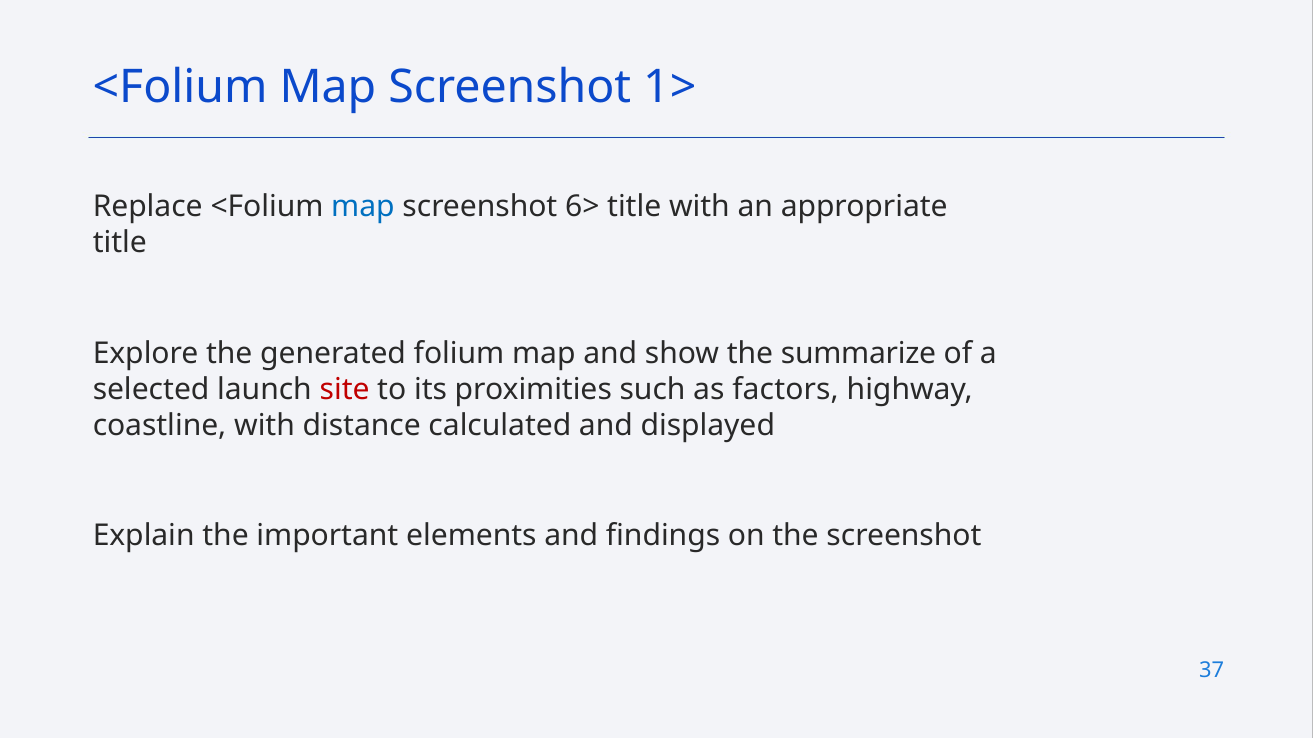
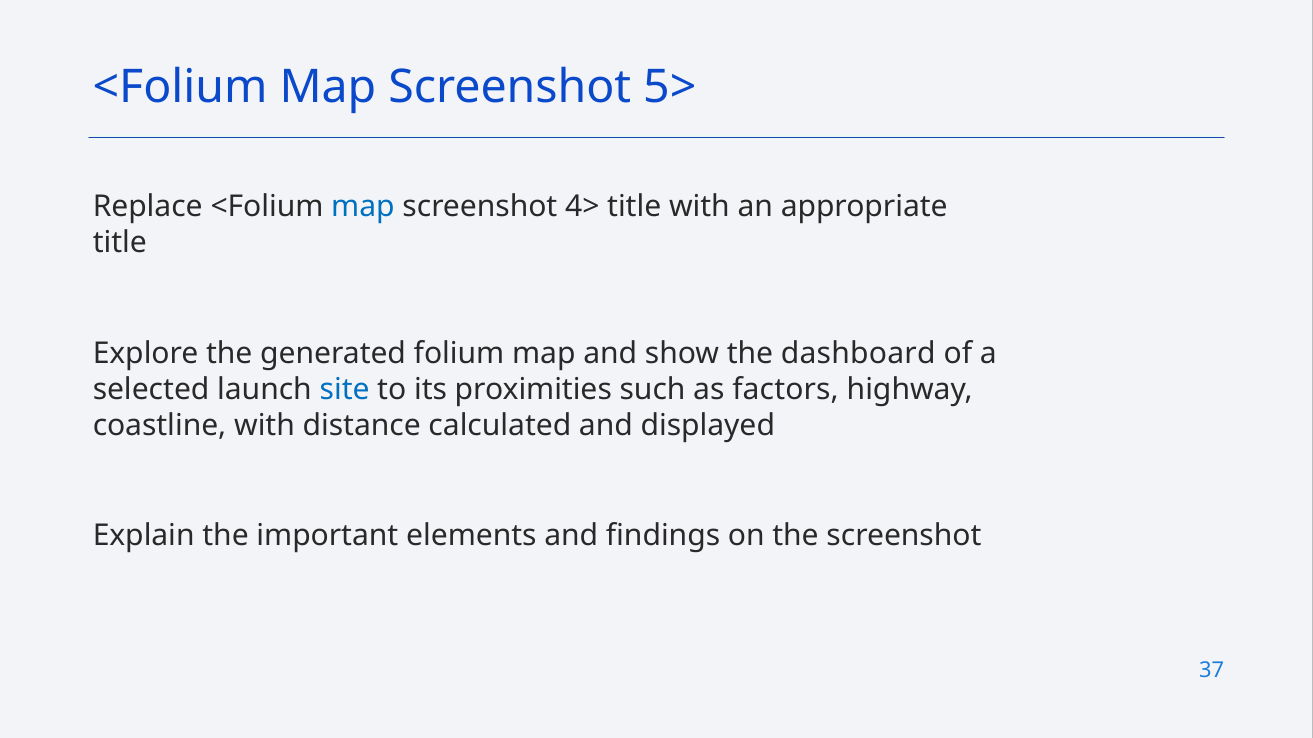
1>: 1> -> 5>
6>: 6> -> 4>
summarize: summarize -> dashboard
site colour: red -> blue
